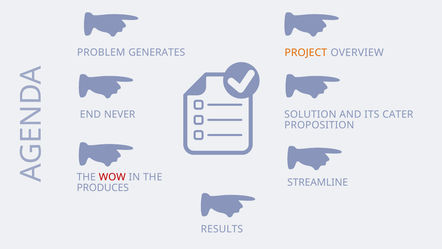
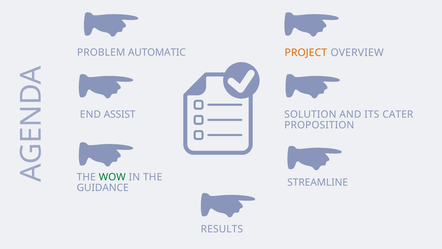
GENERATES: GENERATES -> AUTOMATIC
NEVER: NEVER -> ASSIST
WOW colour: red -> green
PRODUCES: PRODUCES -> GUIDANCE
